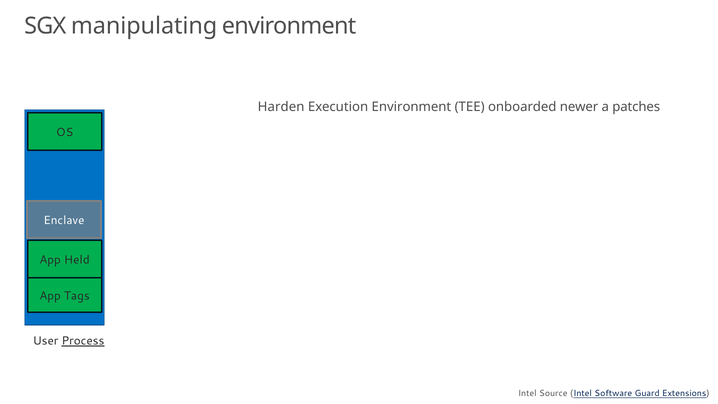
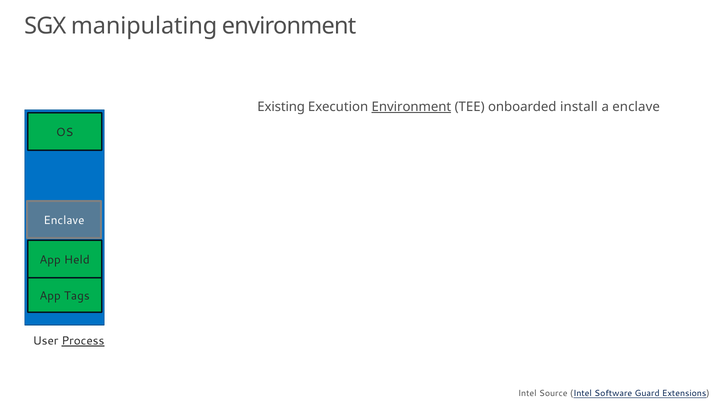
Harden: Harden -> Existing
Environment at (411, 107) underline: none -> present
newer: newer -> install
a patches: patches -> enclave
